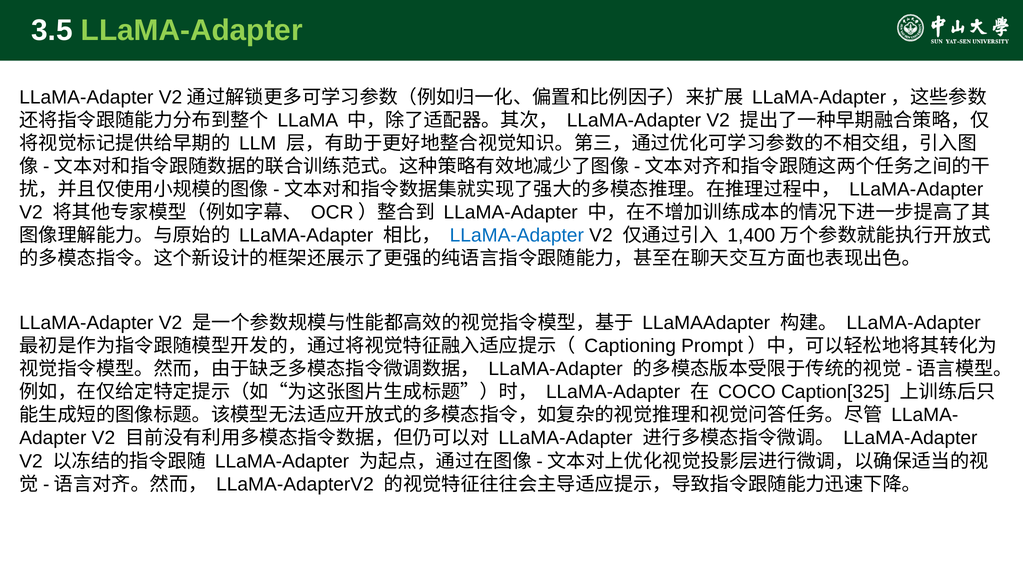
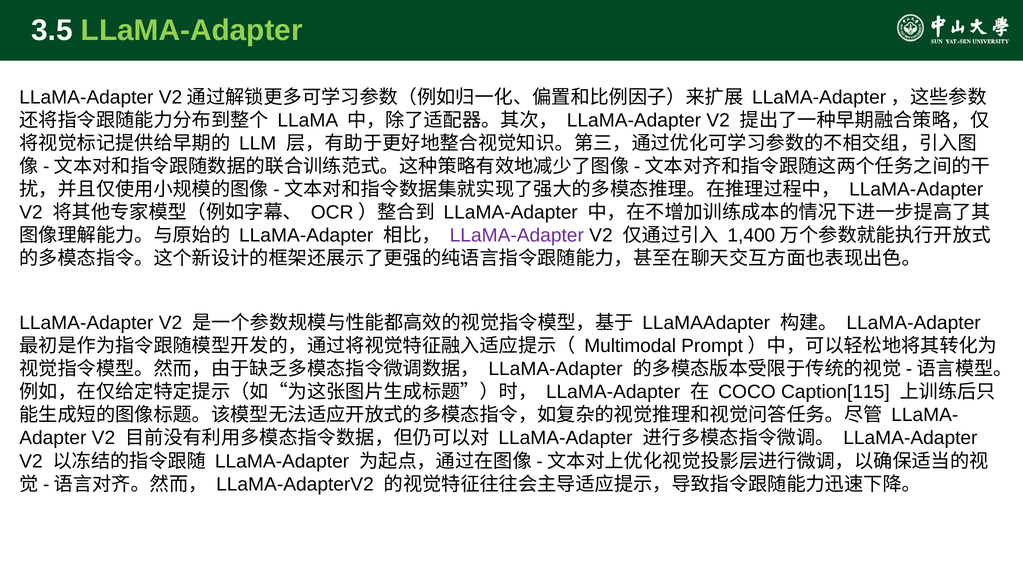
LLaMA-Adapter at (517, 235) colour: blue -> purple
Captioning: Captioning -> Multimodal
Caption[325: Caption[325 -> Caption[115
